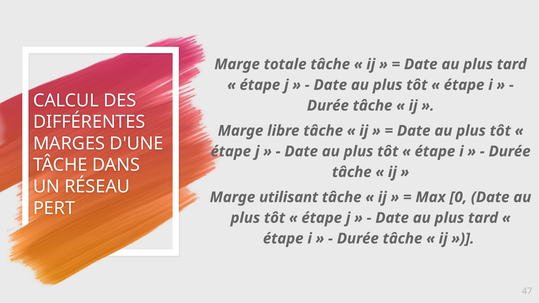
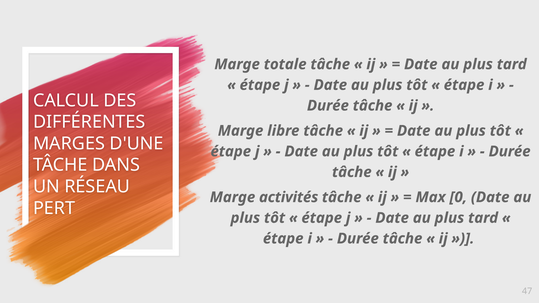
utilisant: utilisant -> activités
